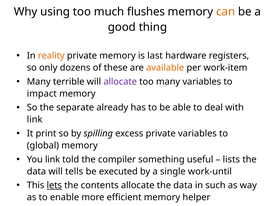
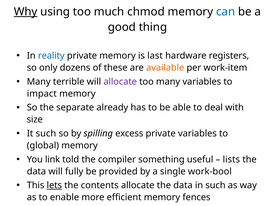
Why underline: none -> present
flushes: flushes -> chmod
can colour: orange -> blue
reality colour: orange -> blue
link at (35, 120): link -> size
It print: print -> such
tells: tells -> fully
executed: executed -> provided
work-until: work-until -> work-bool
helper: helper -> fences
